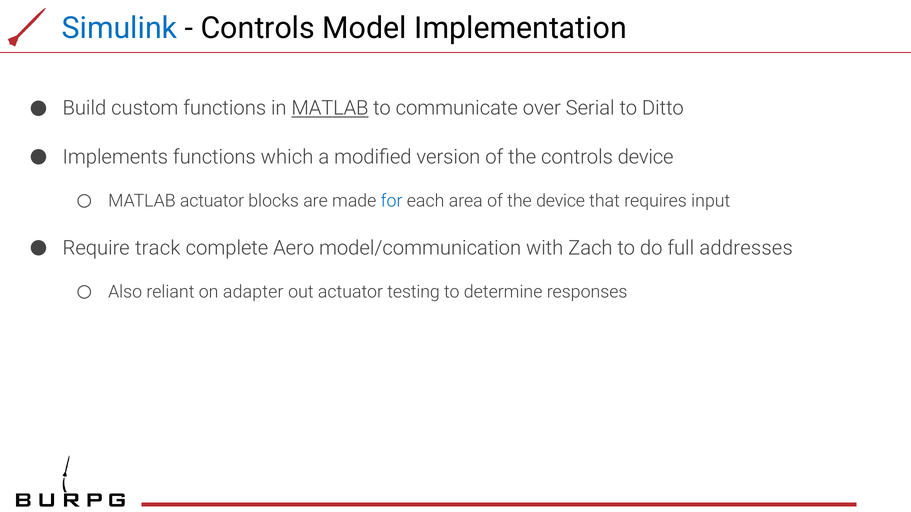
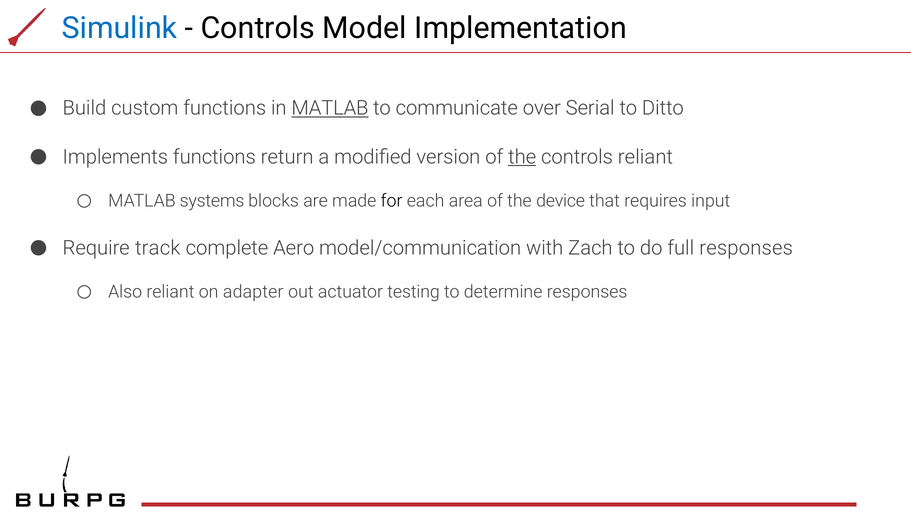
which: which -> return
the at (522, 157) underline: none -> present
controls device: device -> reliant
MATLAB actuator: actuator -> systems
for colour: blue -> black
full addresses: addresses -> responses
